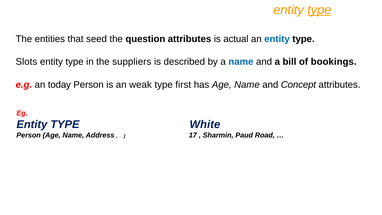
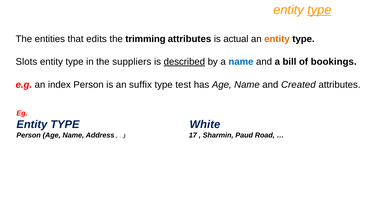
seed: seed -> edits
question: question -> trimming
entity at (277, 39) colour: blue -> orange
described underline: none -> present
today: today -> index
weak: weak -> suffix
first: first -> test
Concept: Concept -> Created
